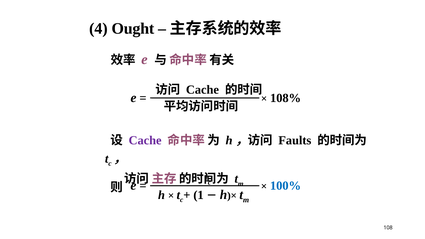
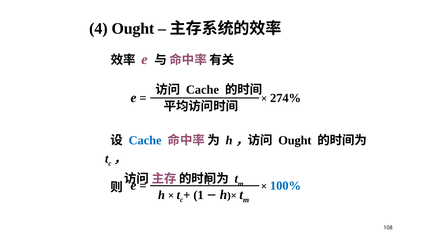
108%: 108% -> 274%
Cache at (145, 140) colour: purple -> blue
Faults at (295, 140): Faults -> Ought
